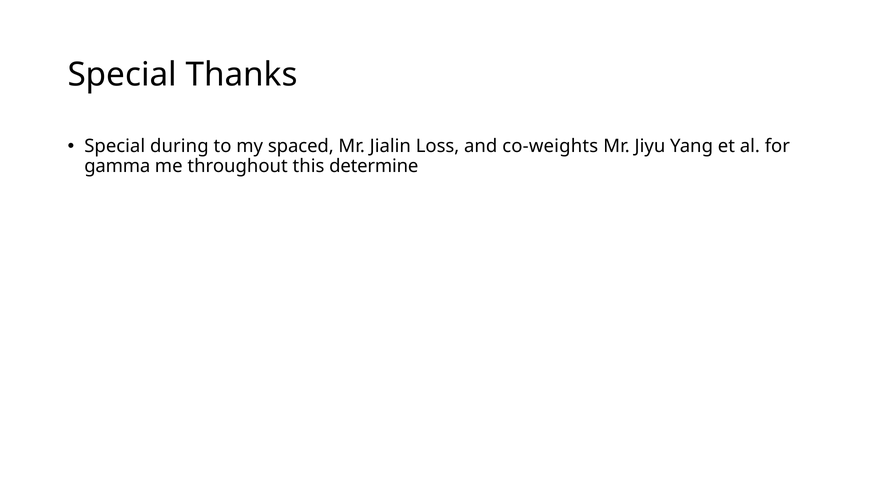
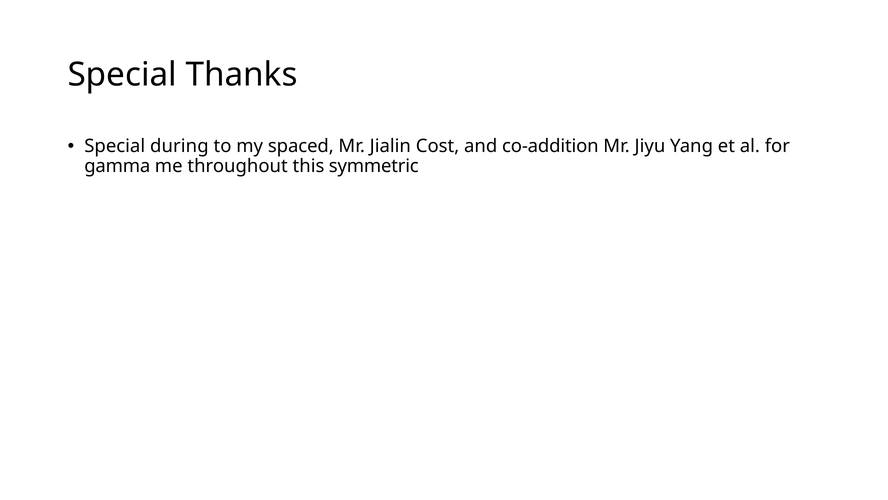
Loss: Loss -> Cost
co-weights: co-weights -> co-addition
determine: determine -> symmetric
